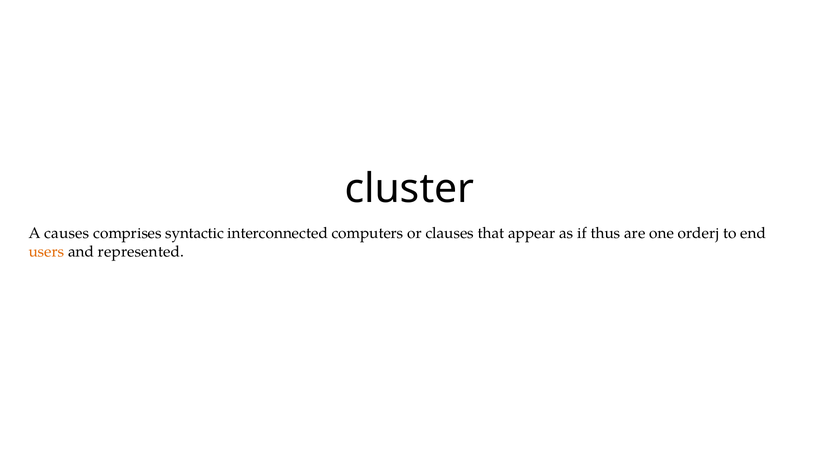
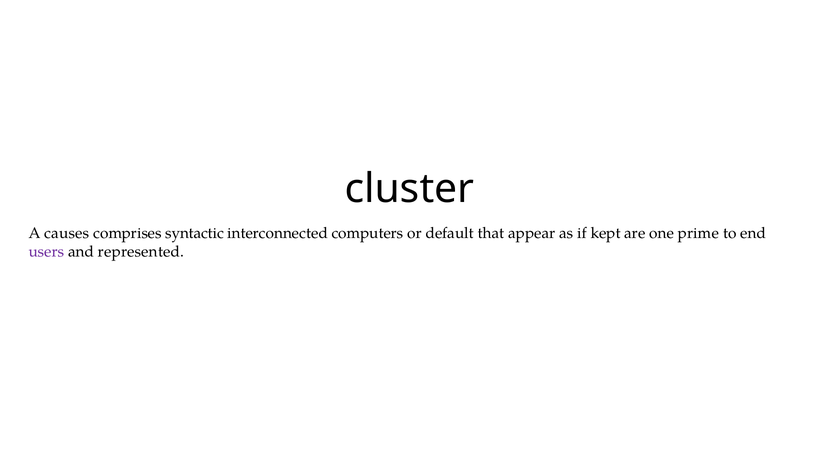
clauses: clauses -> default
thus: thus -> kept
orderj: orderj -> prime
users colour: orange -> purple
